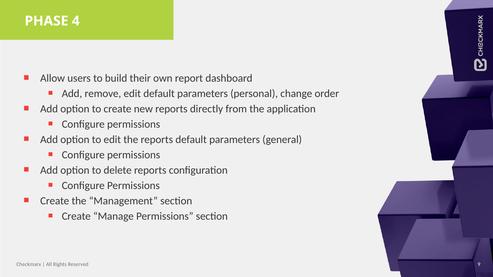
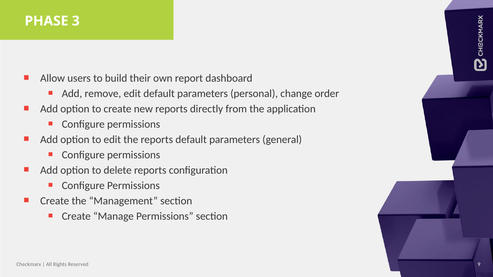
4: 4 -> 3
